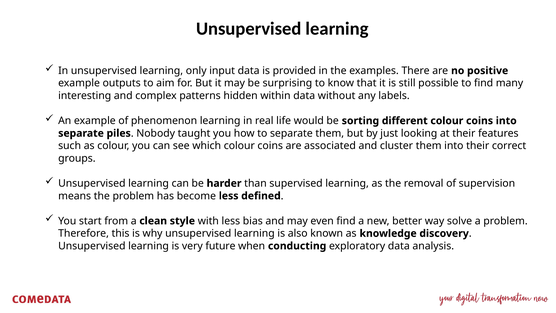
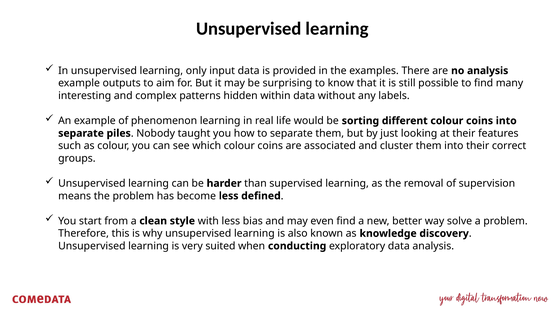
no positive: positive -> analysis
future: future -> suited
